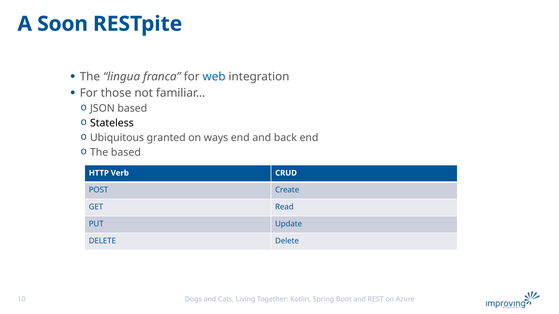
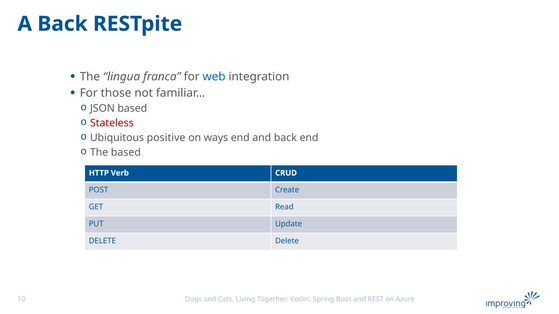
A Soon: Soon -> Back
Stateless colour: black -> red
granted: granted -> positive
